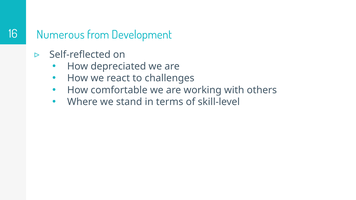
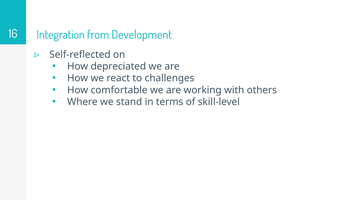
Numerous: Numerous -> Integration
